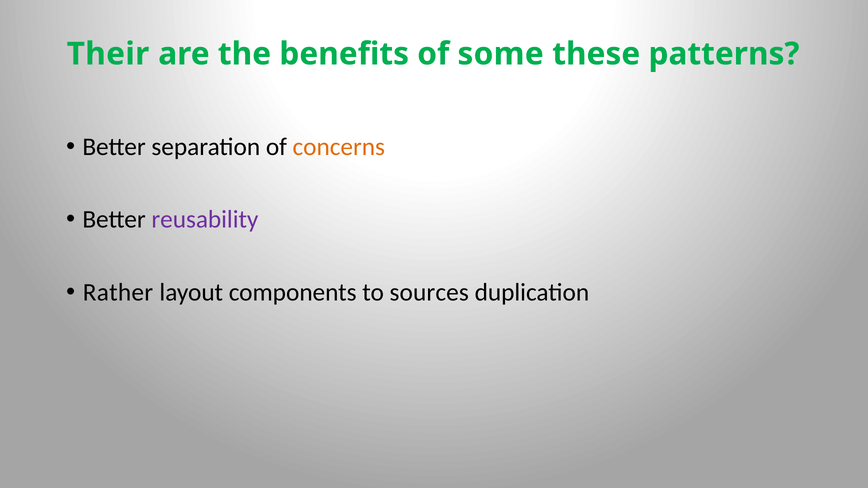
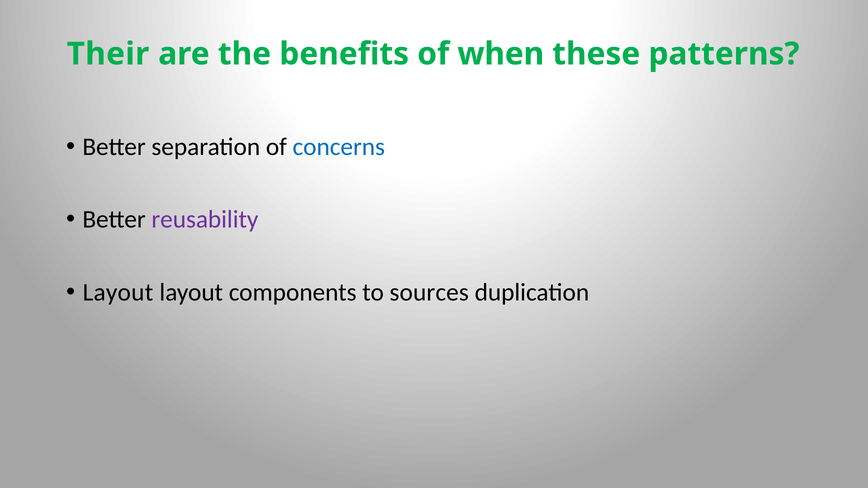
some: some -> when
concerns colour: orange -> blue
Rather at (118, 292): Rather -> Layout
